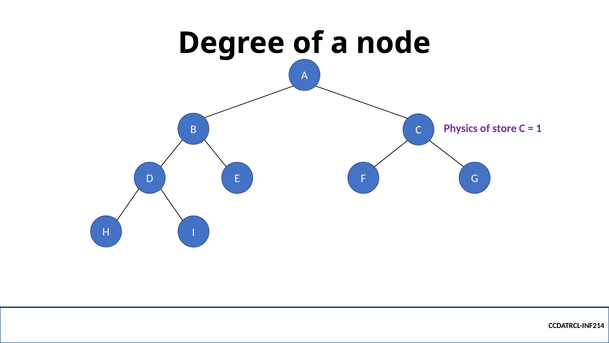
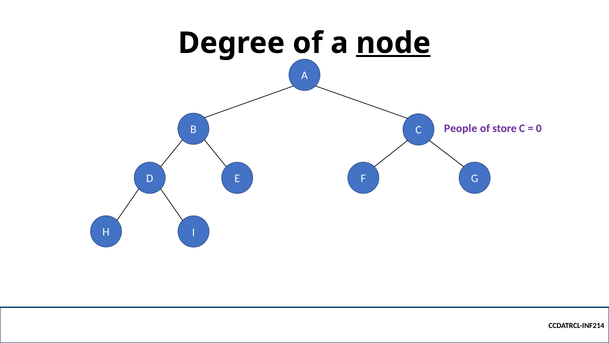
node underline: none -> present
Physics: Physics -> People
1: 1 -> 0
